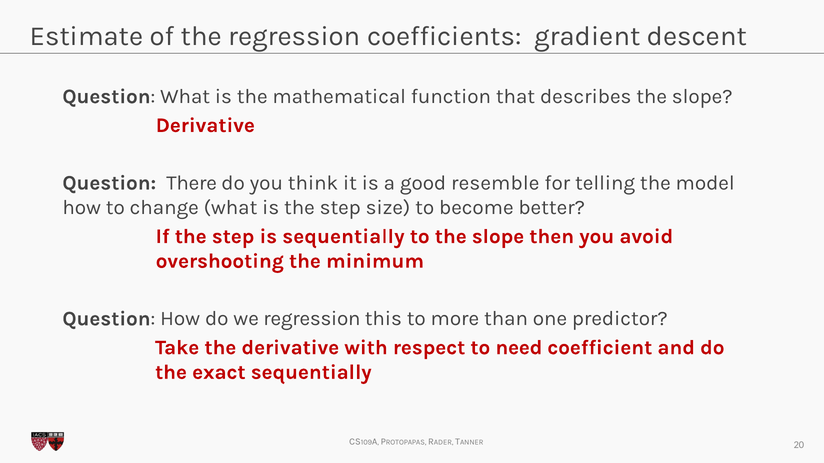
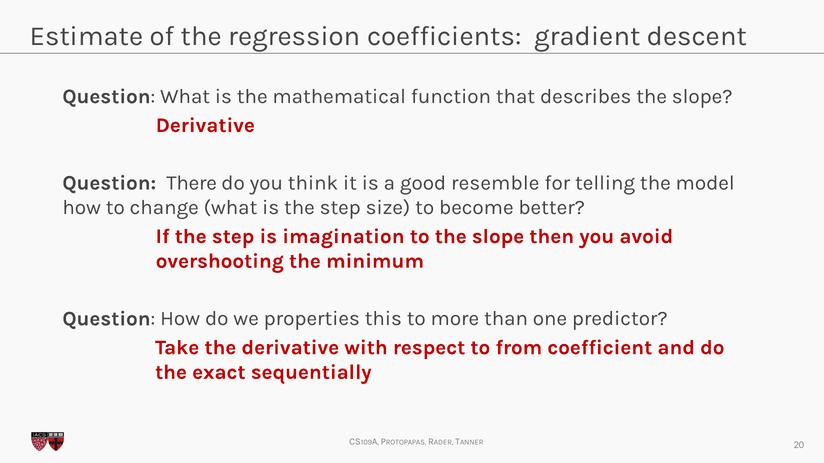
is sequentially: sequentially -> imagination
we regression: regression -> properties
need: need -> from
